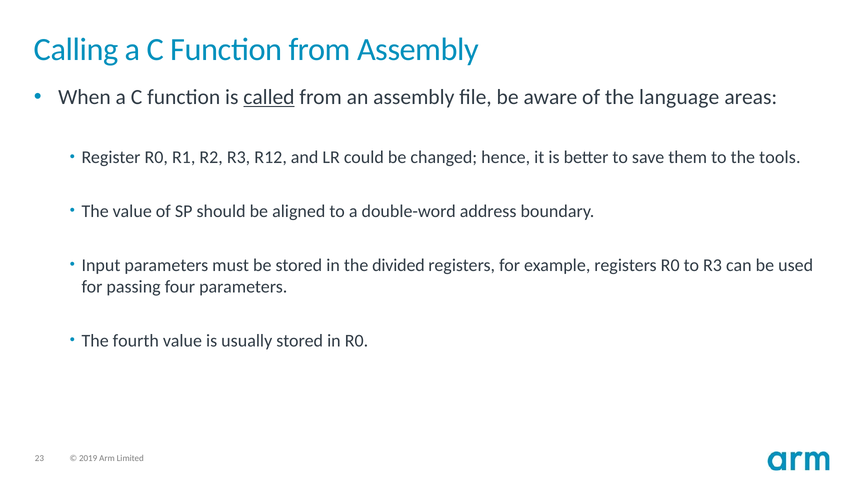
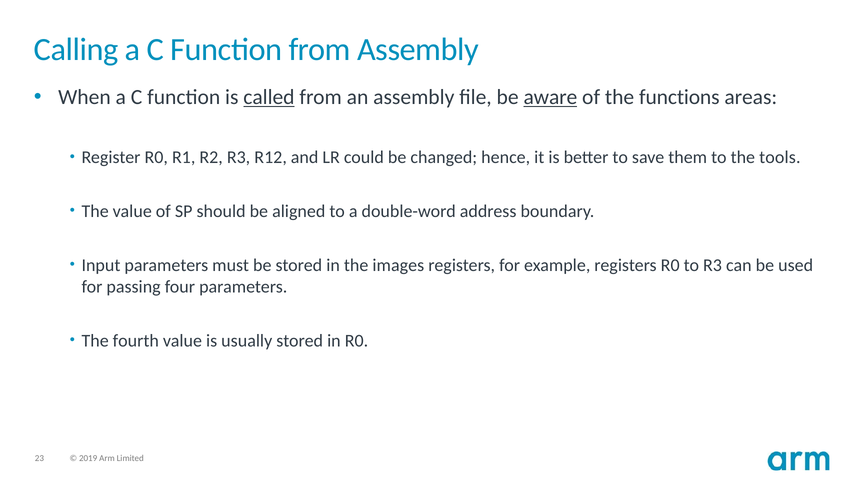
aware underline: none -> present
language: language -> functions
divided: divided -> images
